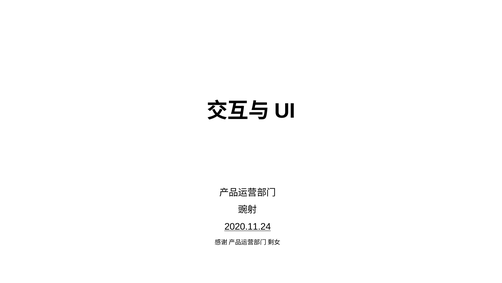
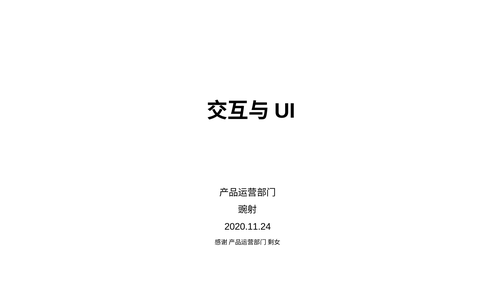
2020.11.24 underline: present -> none
